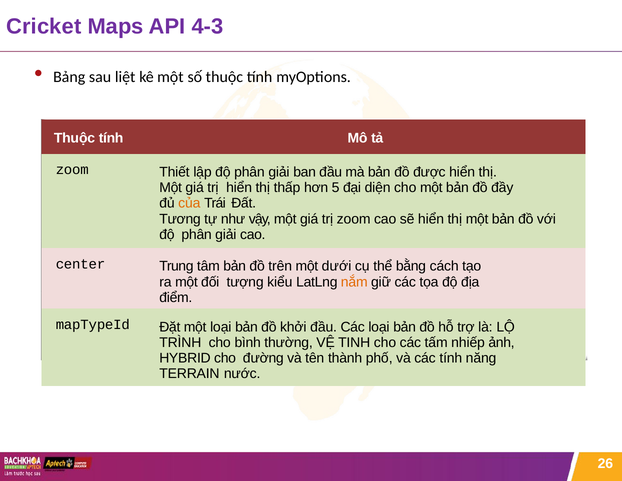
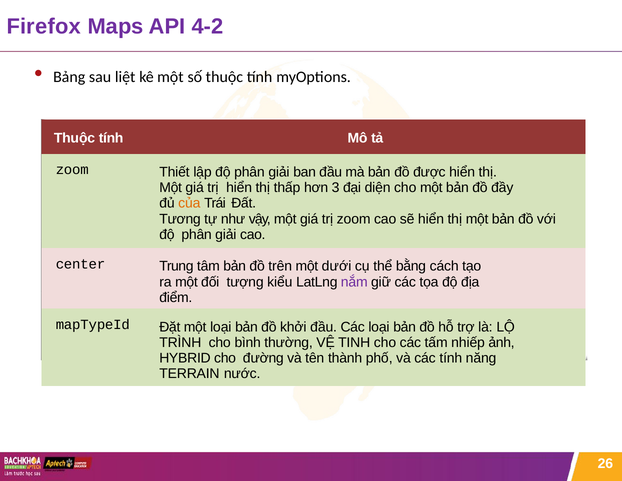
Cricket: Cricket -> Firefox
4-3: 4-3 -> 4-2
5: 5 -> 3
nắm colour: orange -> purple
